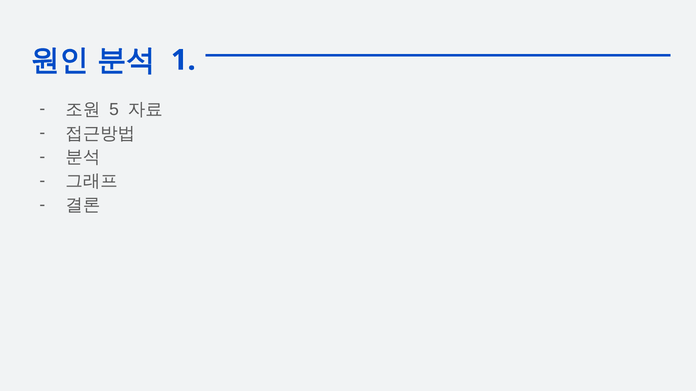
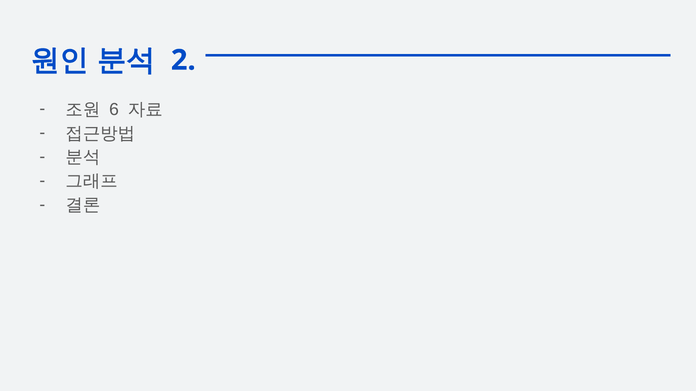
1: 1 -> 2
5: 5 -> 6
